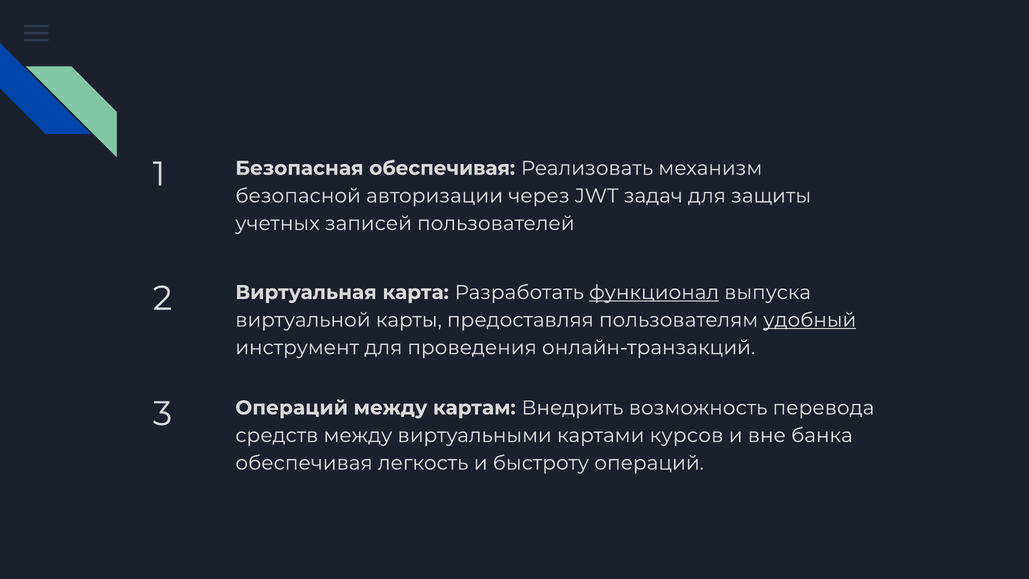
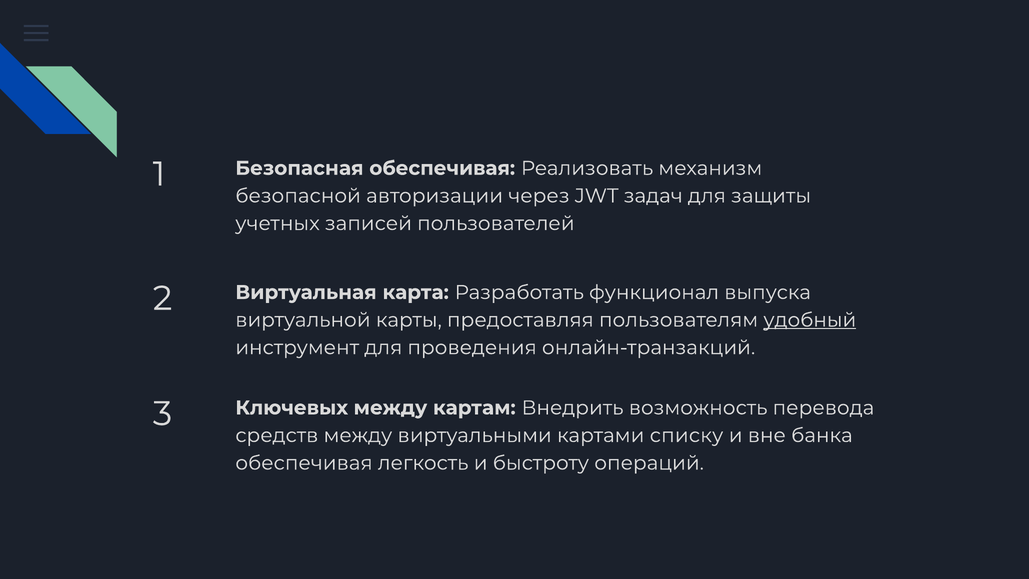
функционал underline: present -> none
3 Операций: Операций -> Ключевых
курсов: курсов -> списку
